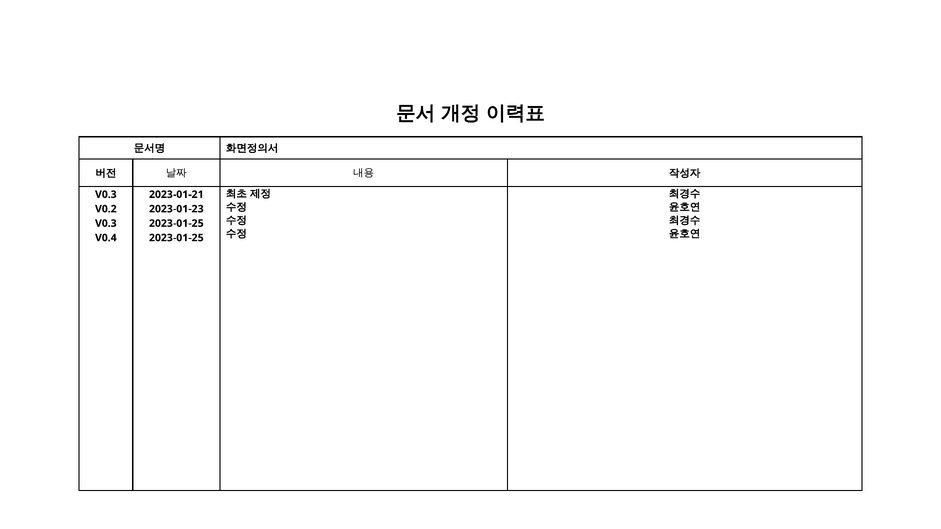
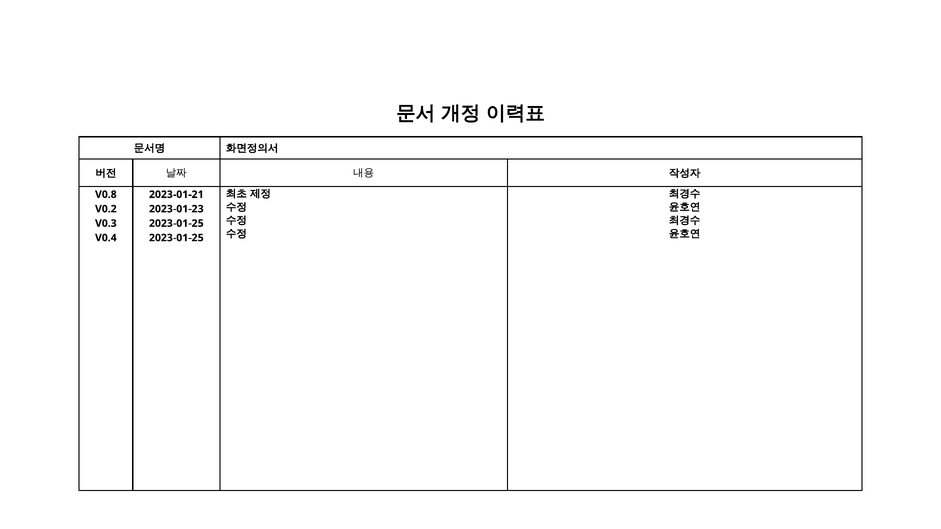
V0.3 at (106, 195): V0.3 -> V0.8
